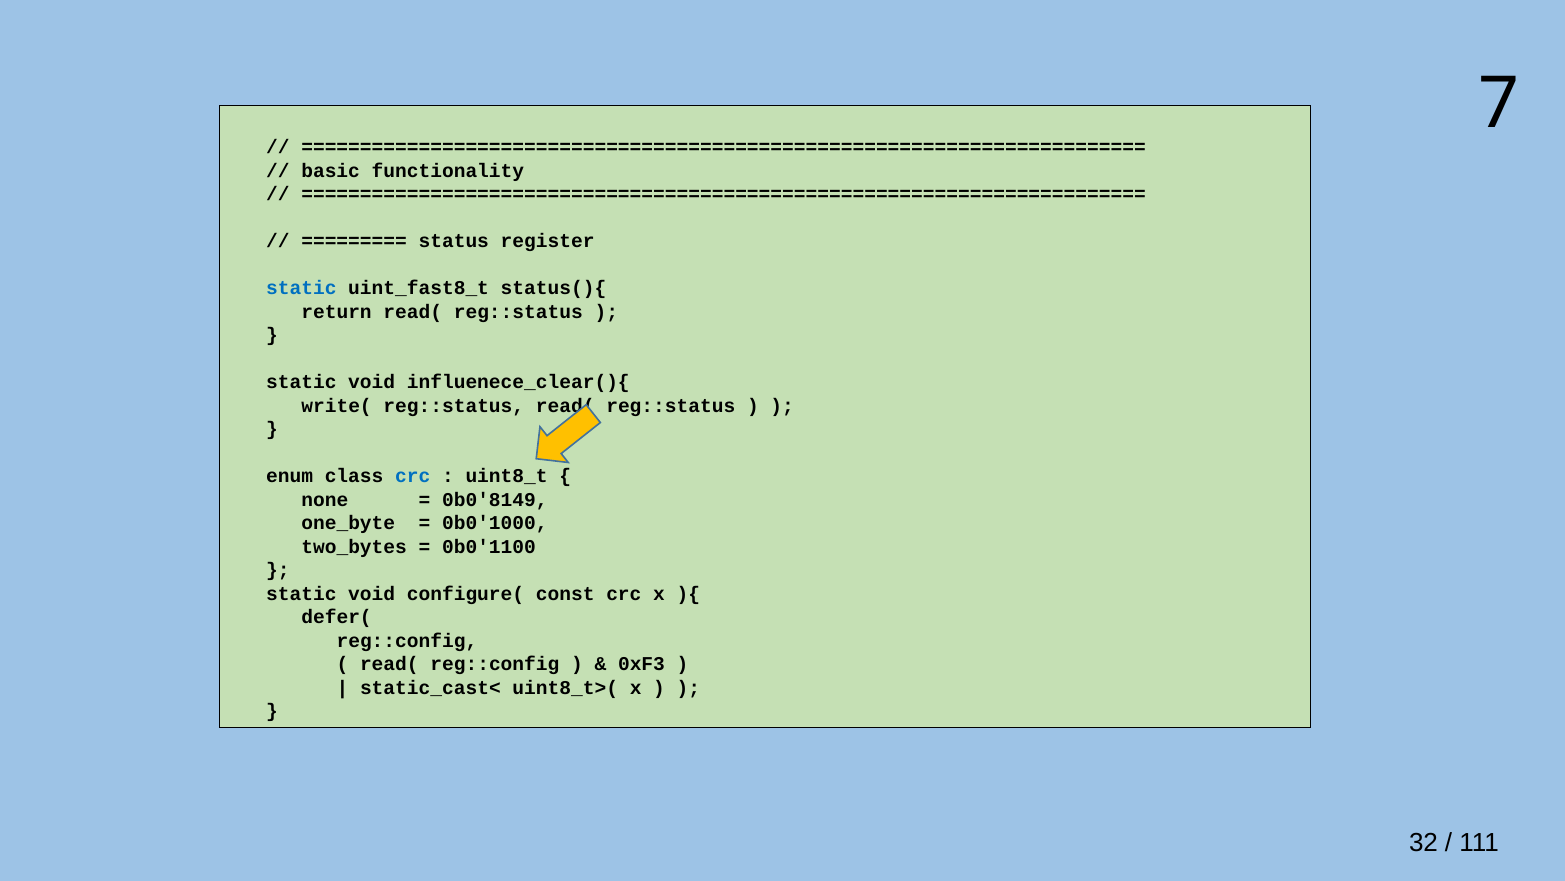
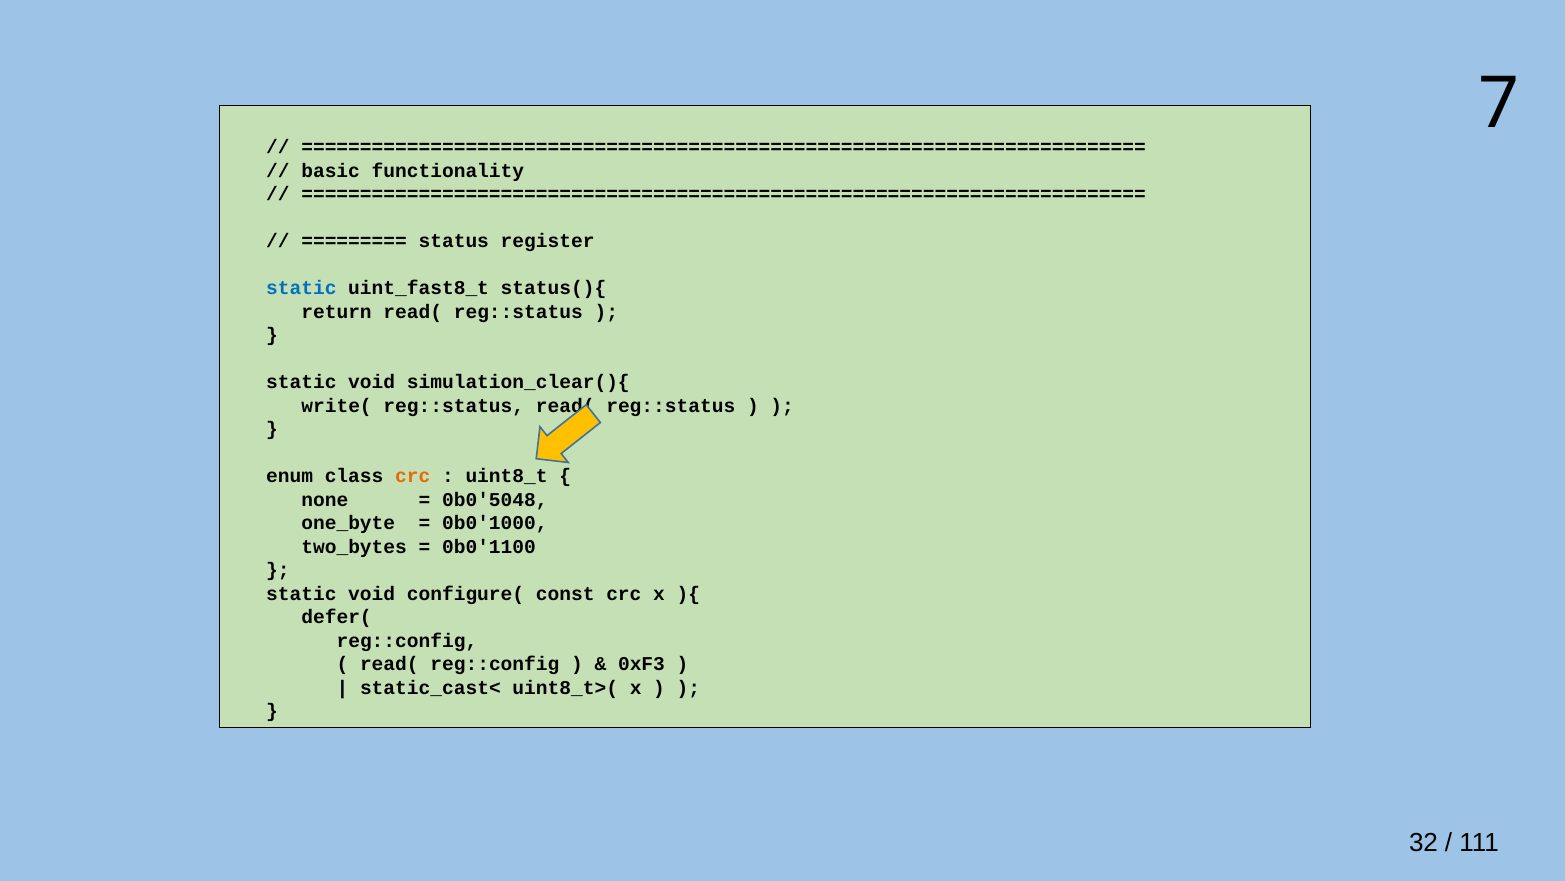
influenece_clear(){: influenece_clear(){ -> simulation_clear(){
crc at (413, 476) colour: blue -> orange
0b0'8149: 0b0'8149 -> 0b0'5048
